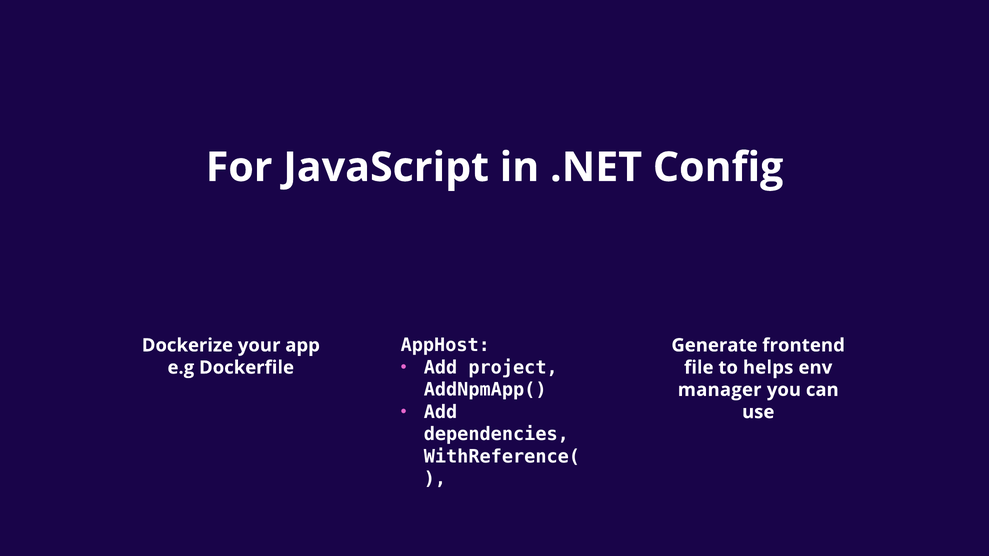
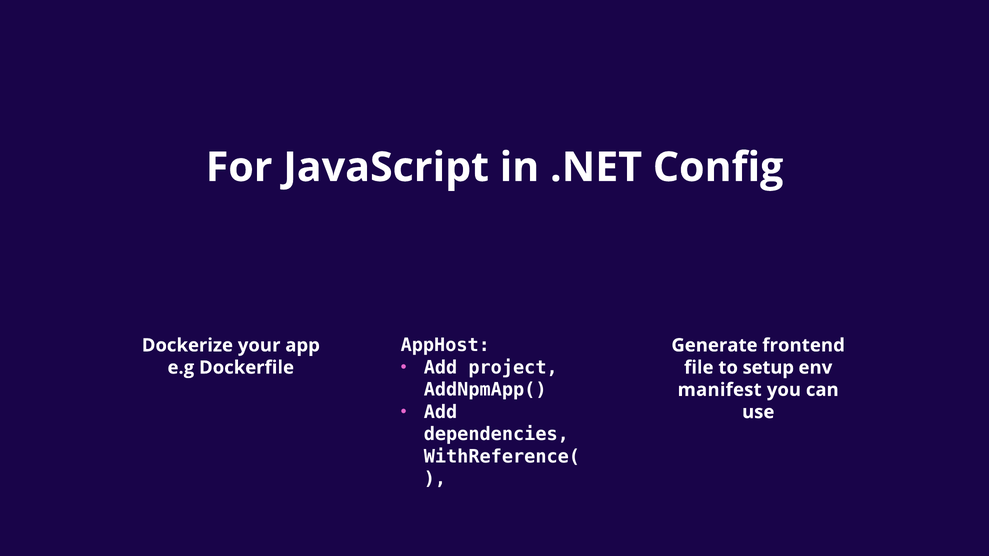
helps: helps -> setup
manager: manager -> manifest
